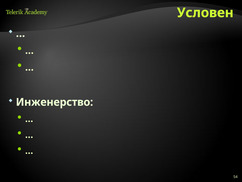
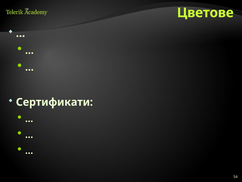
Условен: Условен -> Цветове
Инженерство: Инженерство -> Сертификати
